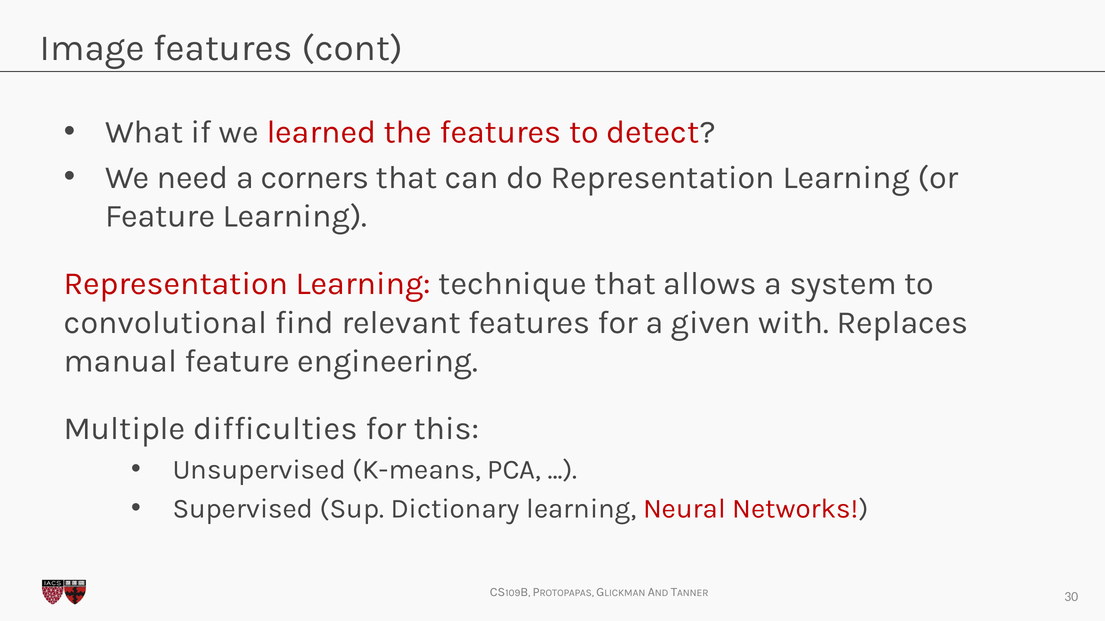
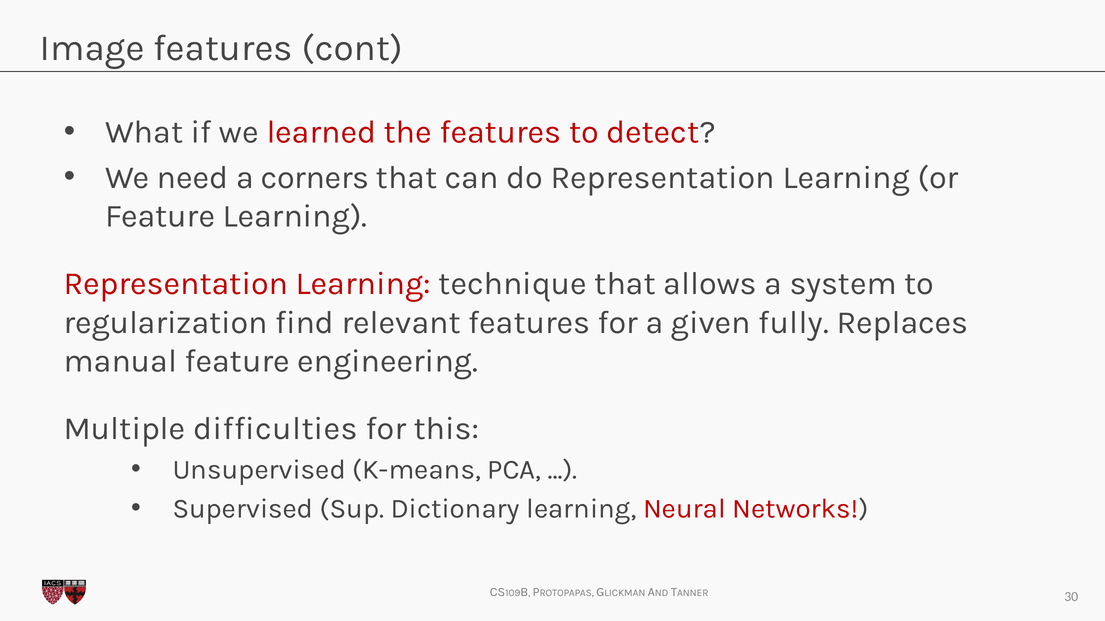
convolutional: convolutional -> regularization
with: with -> fully
